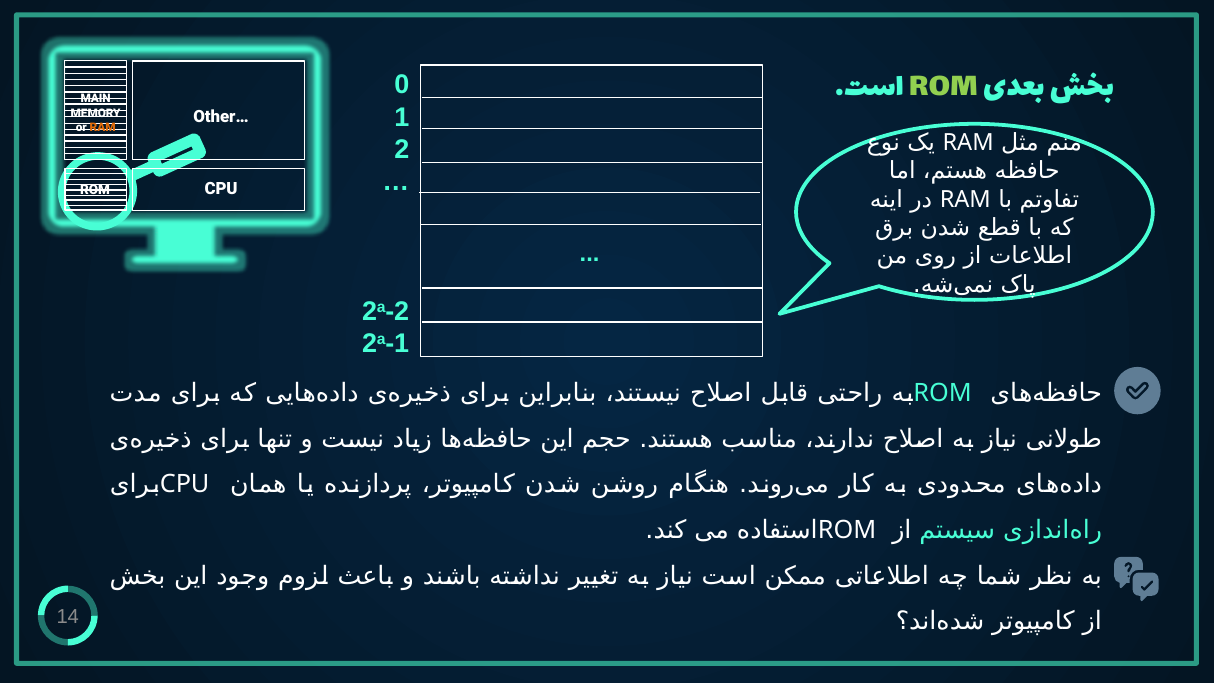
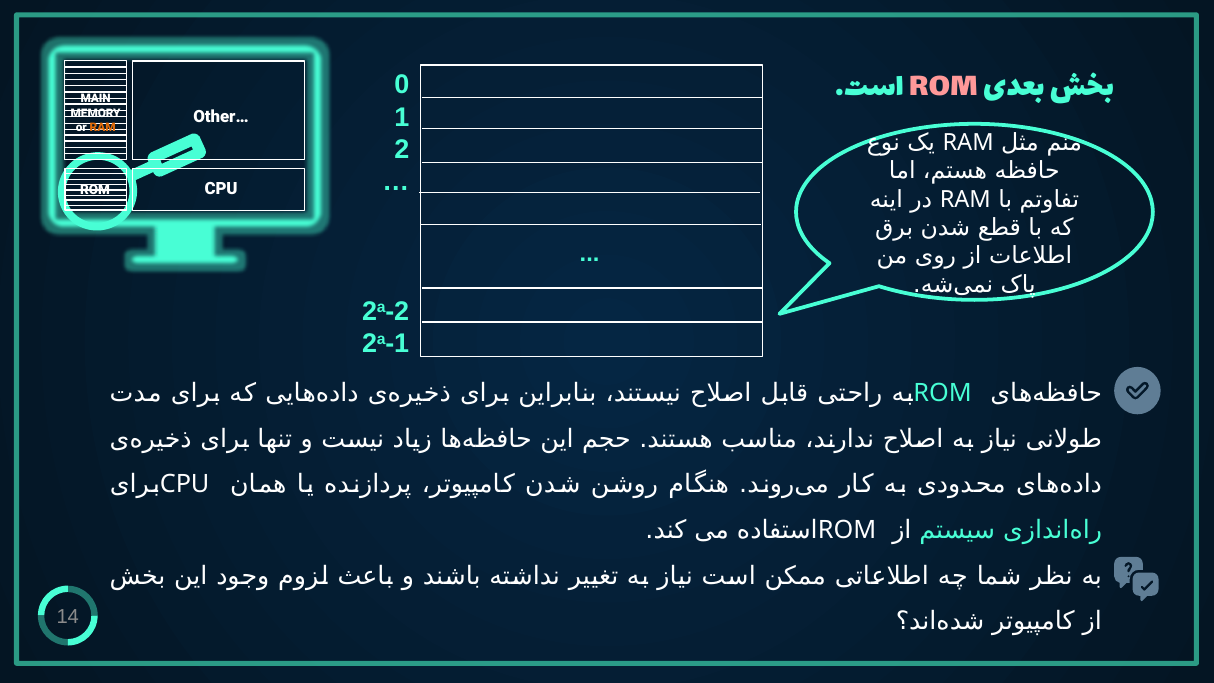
ROM at (943, 84) colour: light green -> pink
